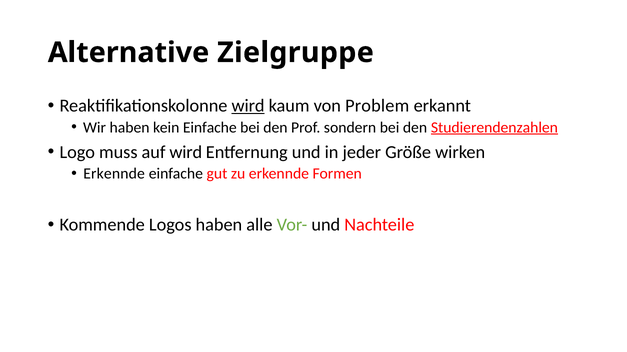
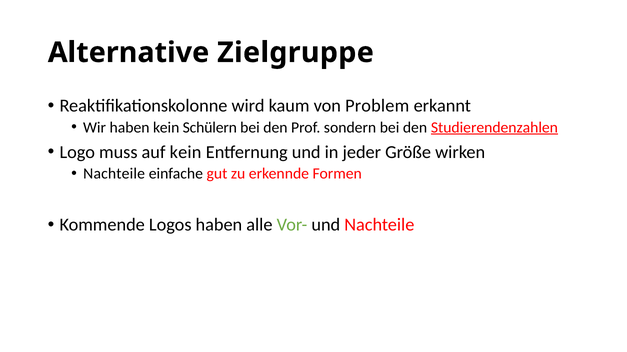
wird at (248, 106) underline: present -> none
kein Einfache: Einfache -> Schülern
auf wird: wird -> kein
Erkennde at (114, 174): Erkennde -> Nachteile
